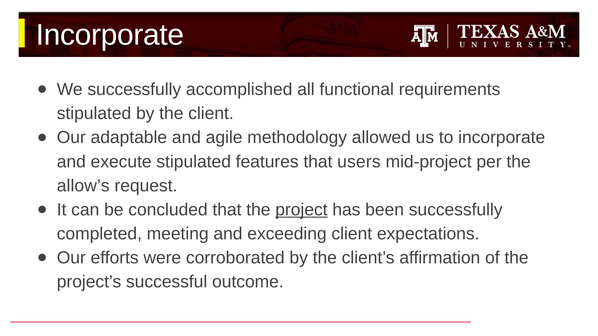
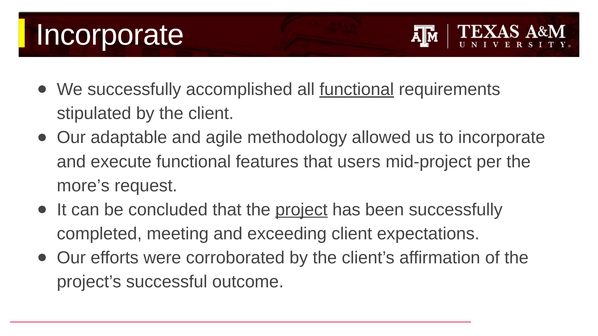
functional at (357, 90) underline: none -> present
execute stipulated: stipulated -> functional
allow’s: allow’s -> more’s
